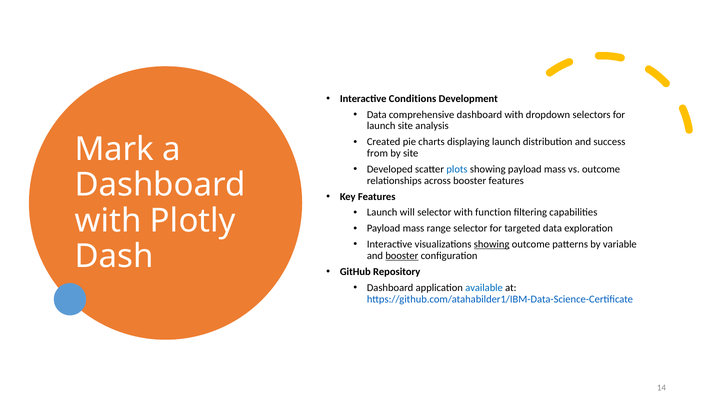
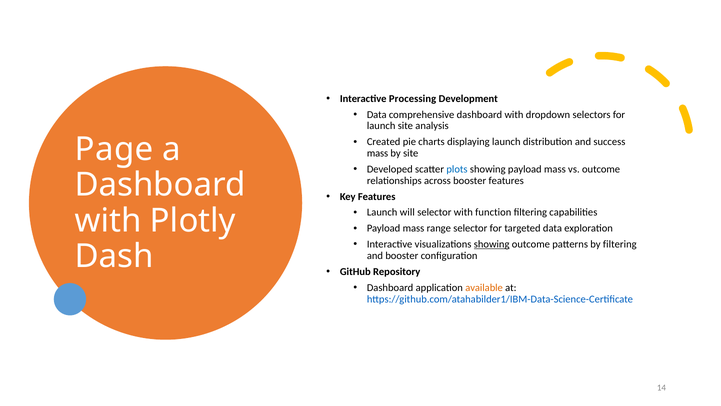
Conditions: Conditions -> Processing
Mark: Mark -> Page
from at (377, 153): from -> mass
by variable: variable -> filtering
booster at (402, 255) underline: present -> none
available colour: blue -> orange
